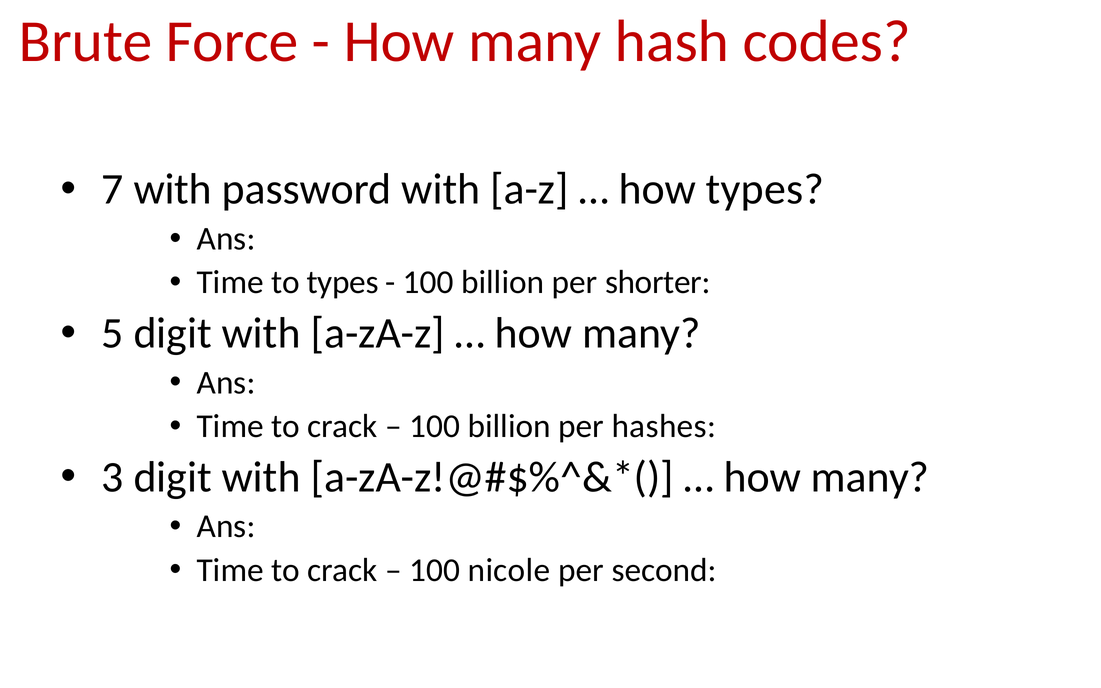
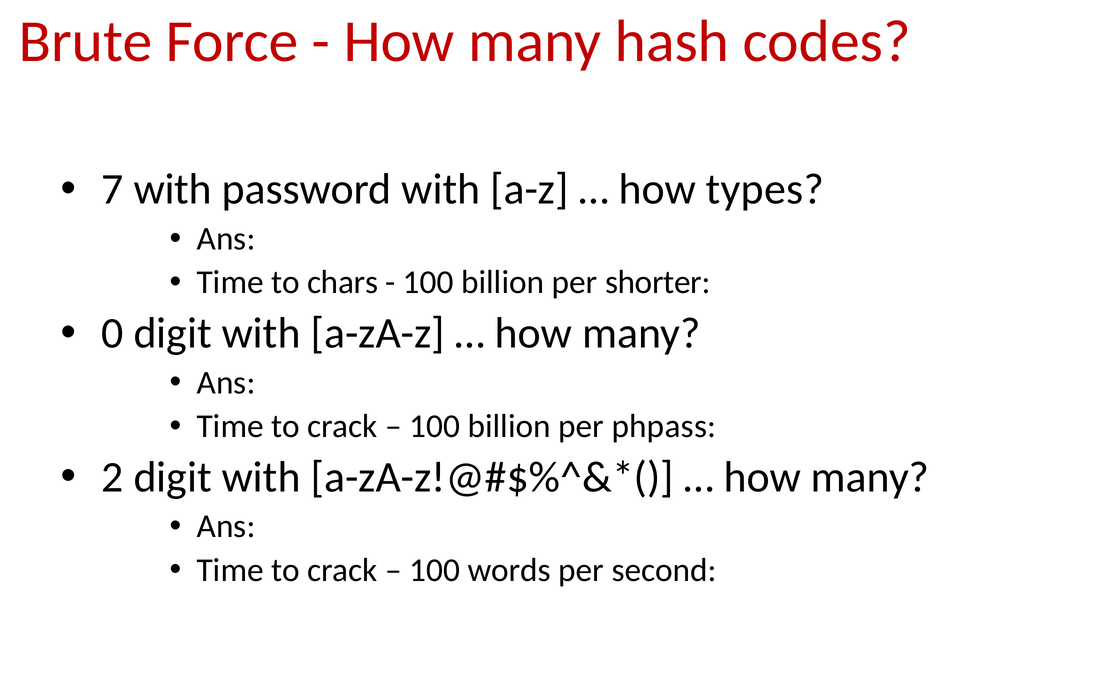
to types: types -> chars
5: 5 -> 0
hashes: hashes -> phpass
3: 3 -> 2
nicole: nicole -> words
